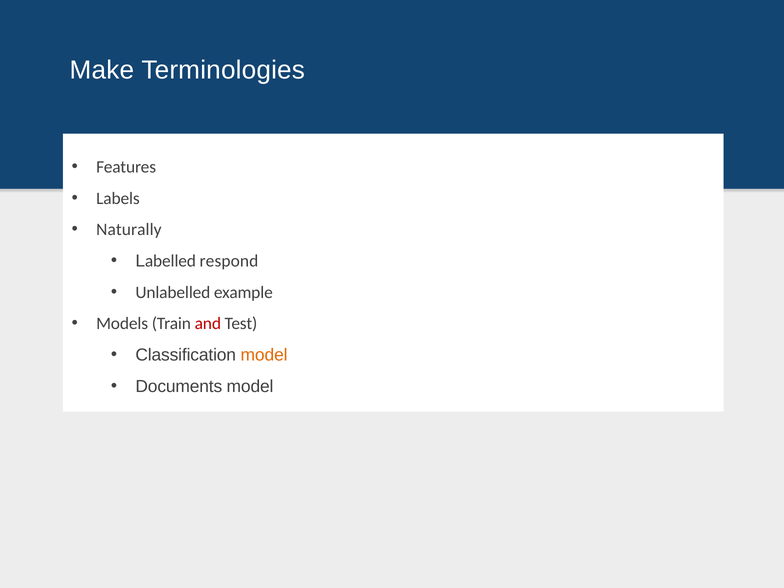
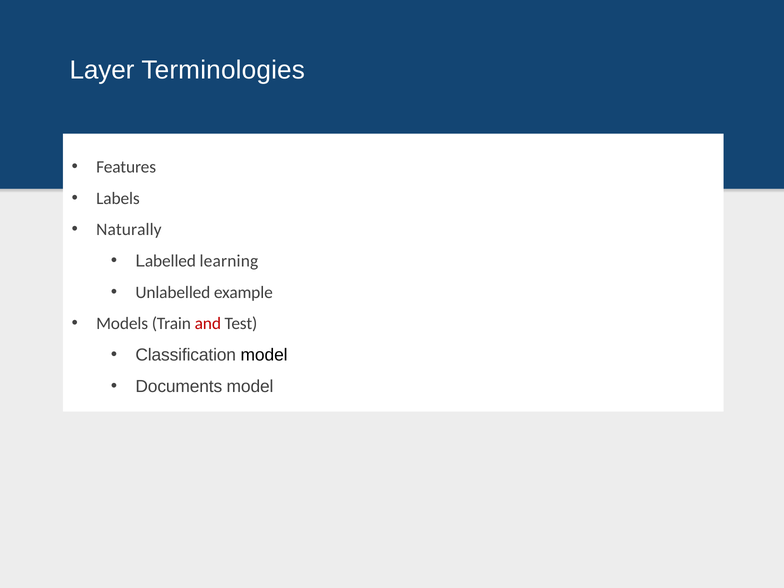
Make: Make -> Layer
respond: respond -> learning
model at (264, 355) colour: orange -> black
